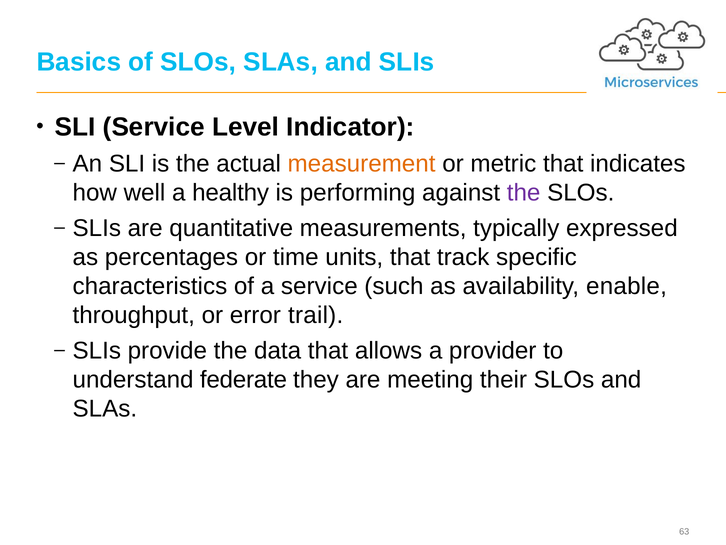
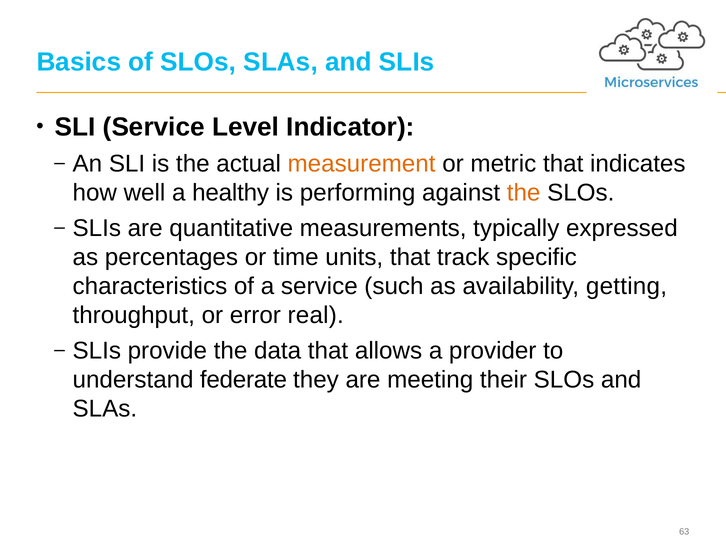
the at (524, 193) colour: purple -> orange
enable: enable -> getting
trail: trail -> real
